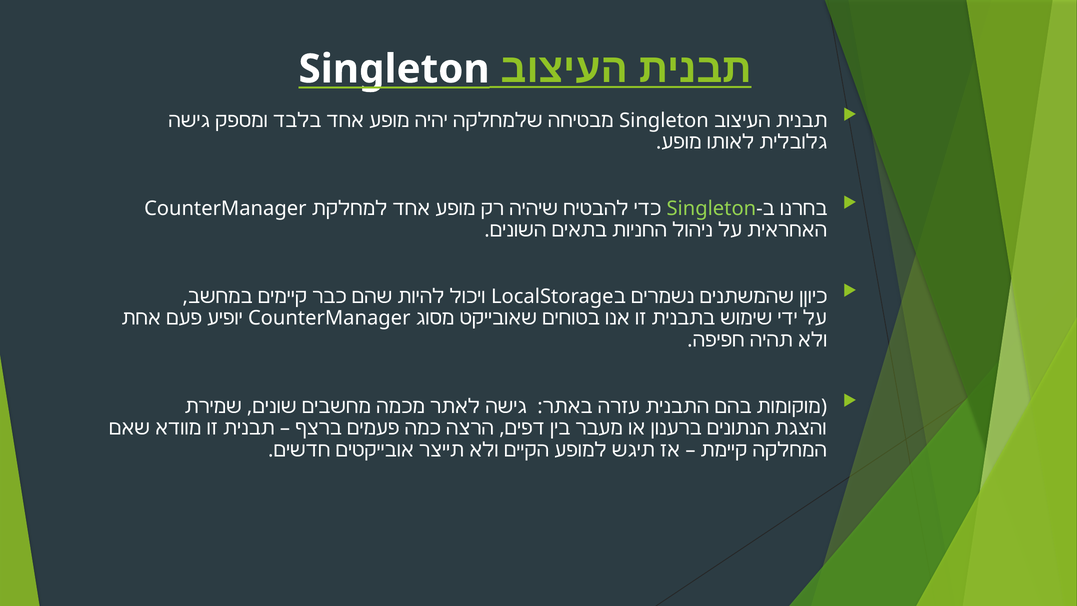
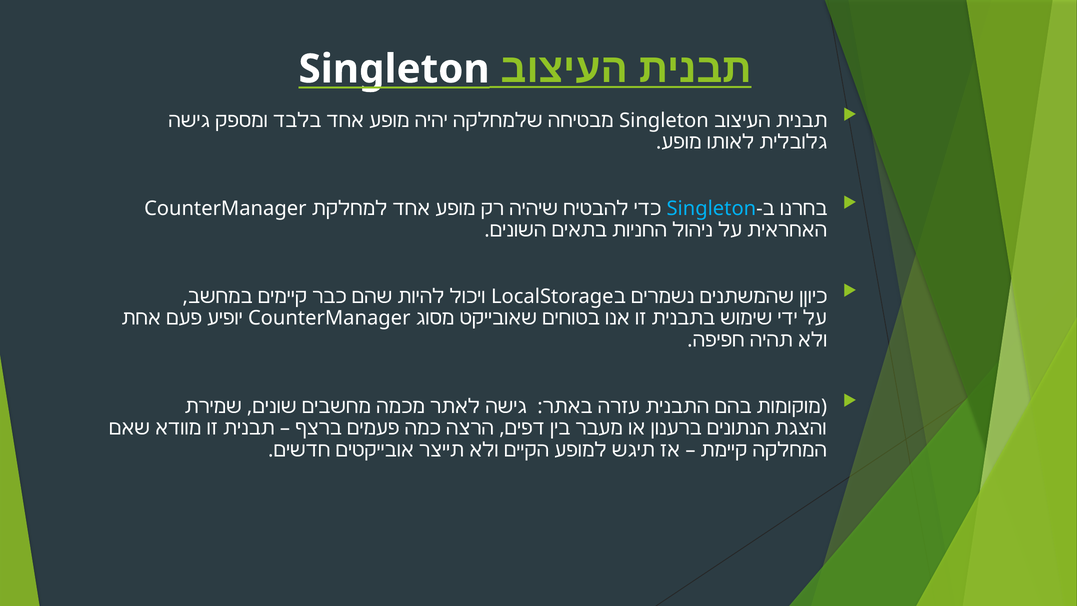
Singleton at (711, 208) colour: light green -> light blue
